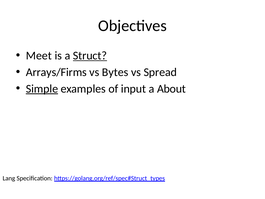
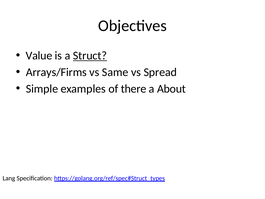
Meet: Meet -> Value
Bytes: Bytes -> Same
Simple underline: present -> none
input: input -> there
